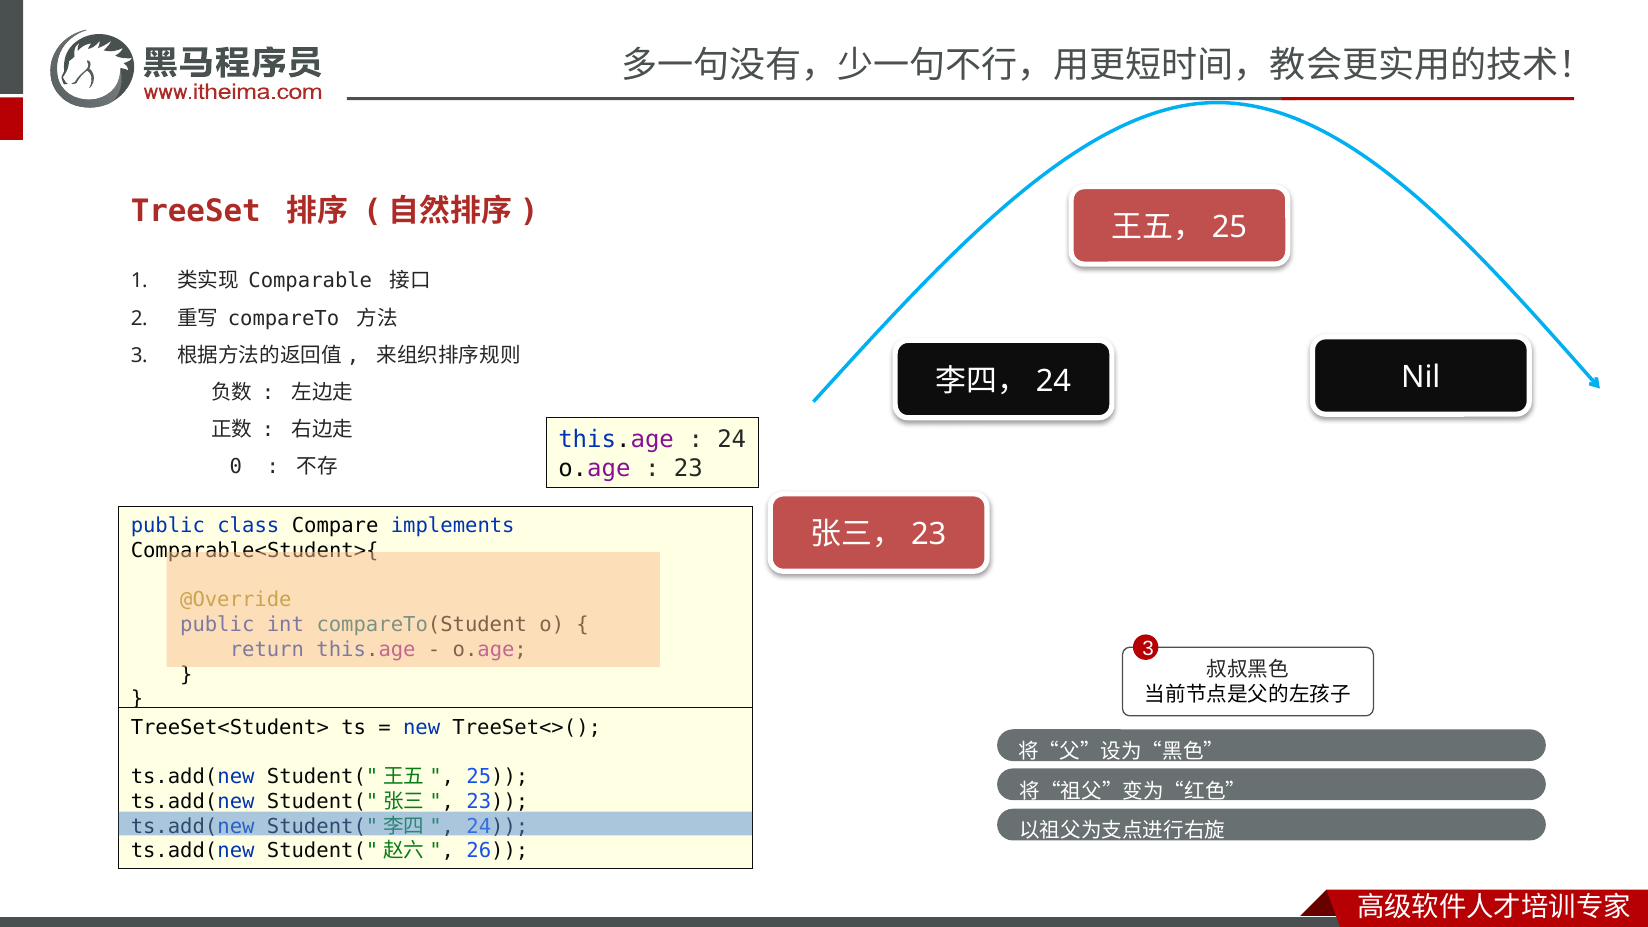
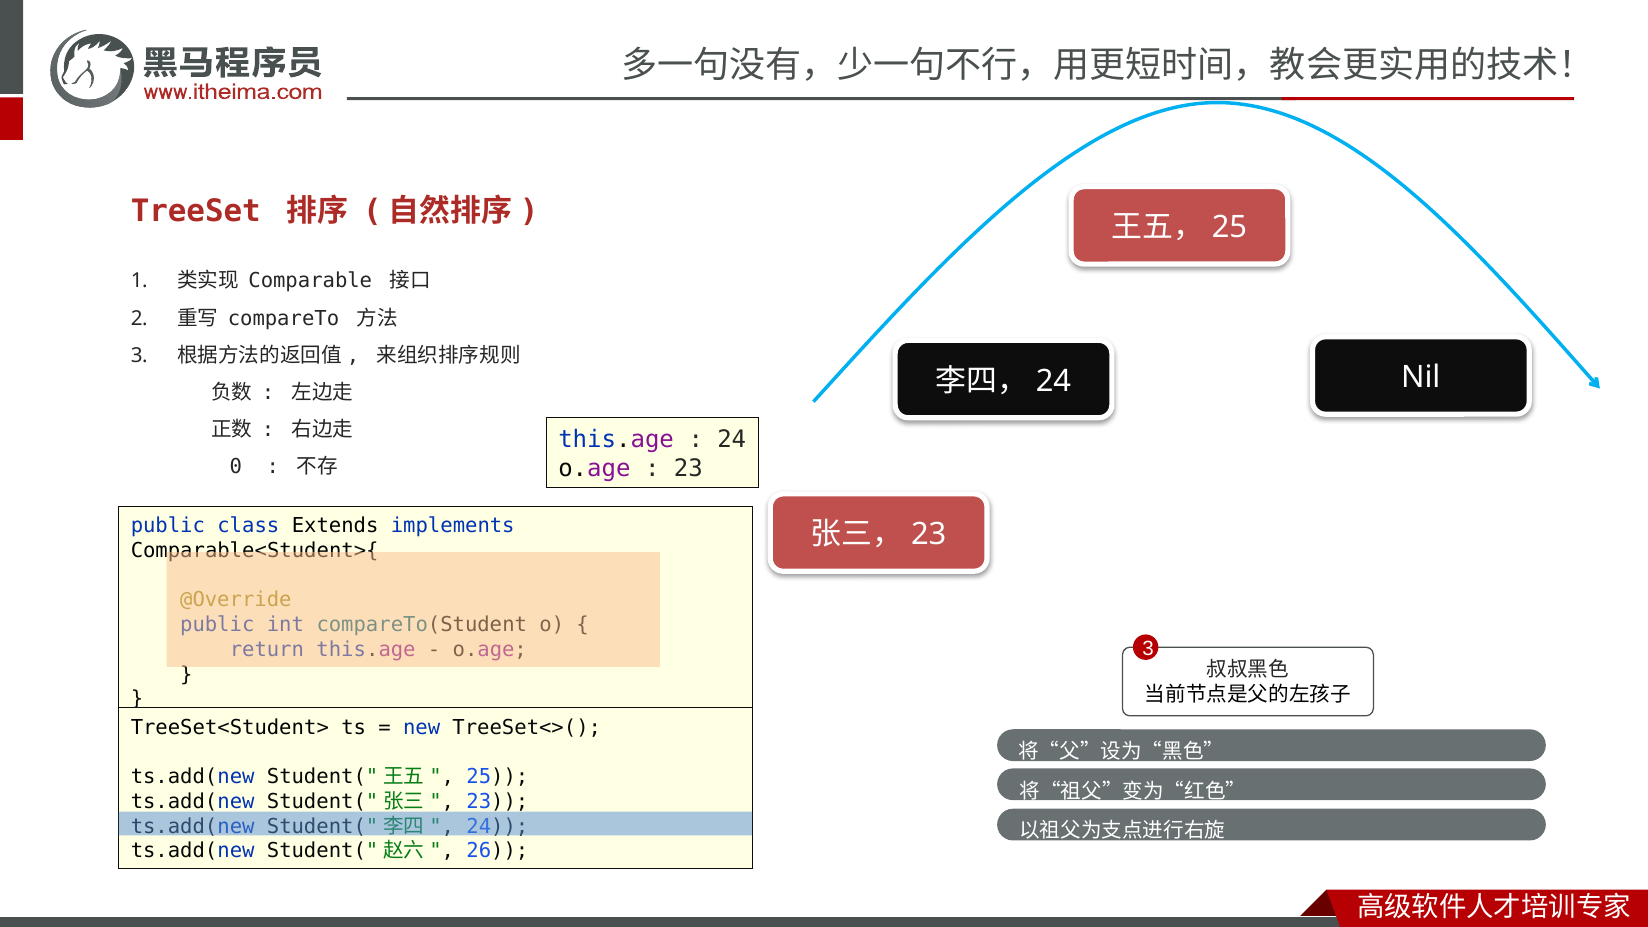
Compare: Compare -> Extends
